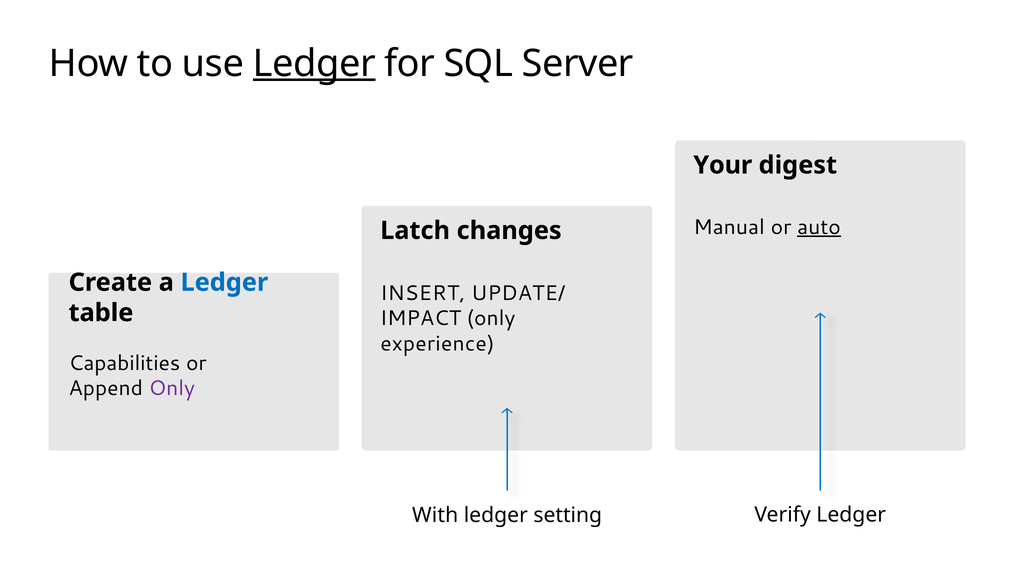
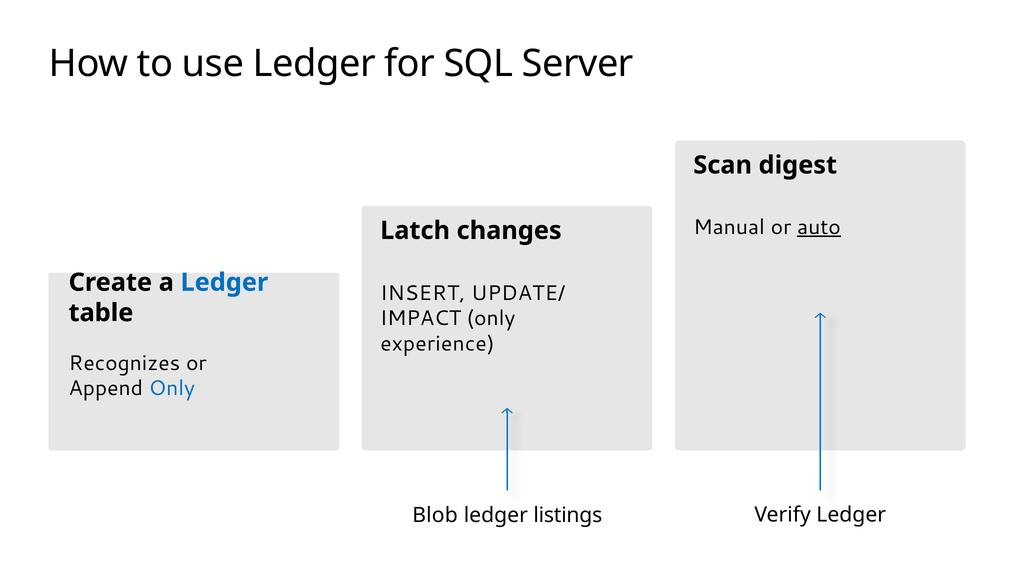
Ledger at (314, 64) underline: present -> none
Your: Your -> Scan
Capabilities: Capabilities -> Recognizes
Only at (172, 389) colour: purple -> blue
With: With -> Blob
setting: setting -> listings
